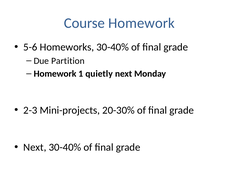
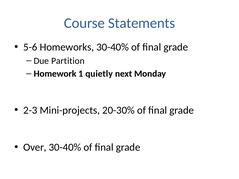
Course Homework: Homework -> Statements
Next at (35, 148): Next -> Over
